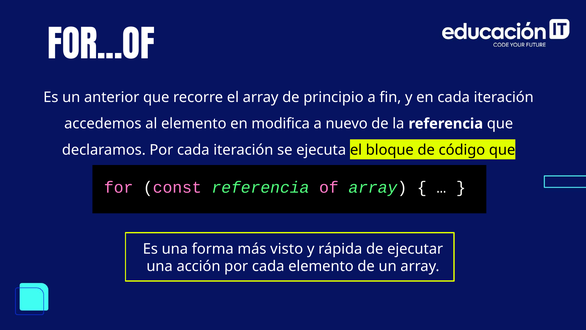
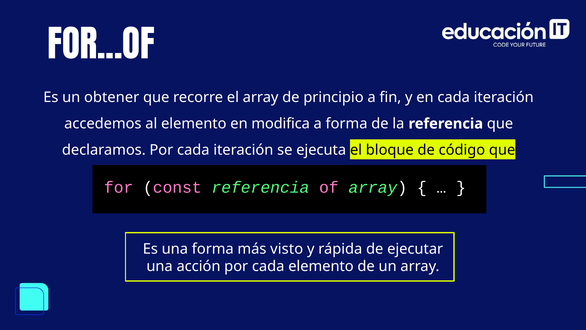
anterior: anterior -> obtener
a nuevo: nuevo -> forma
